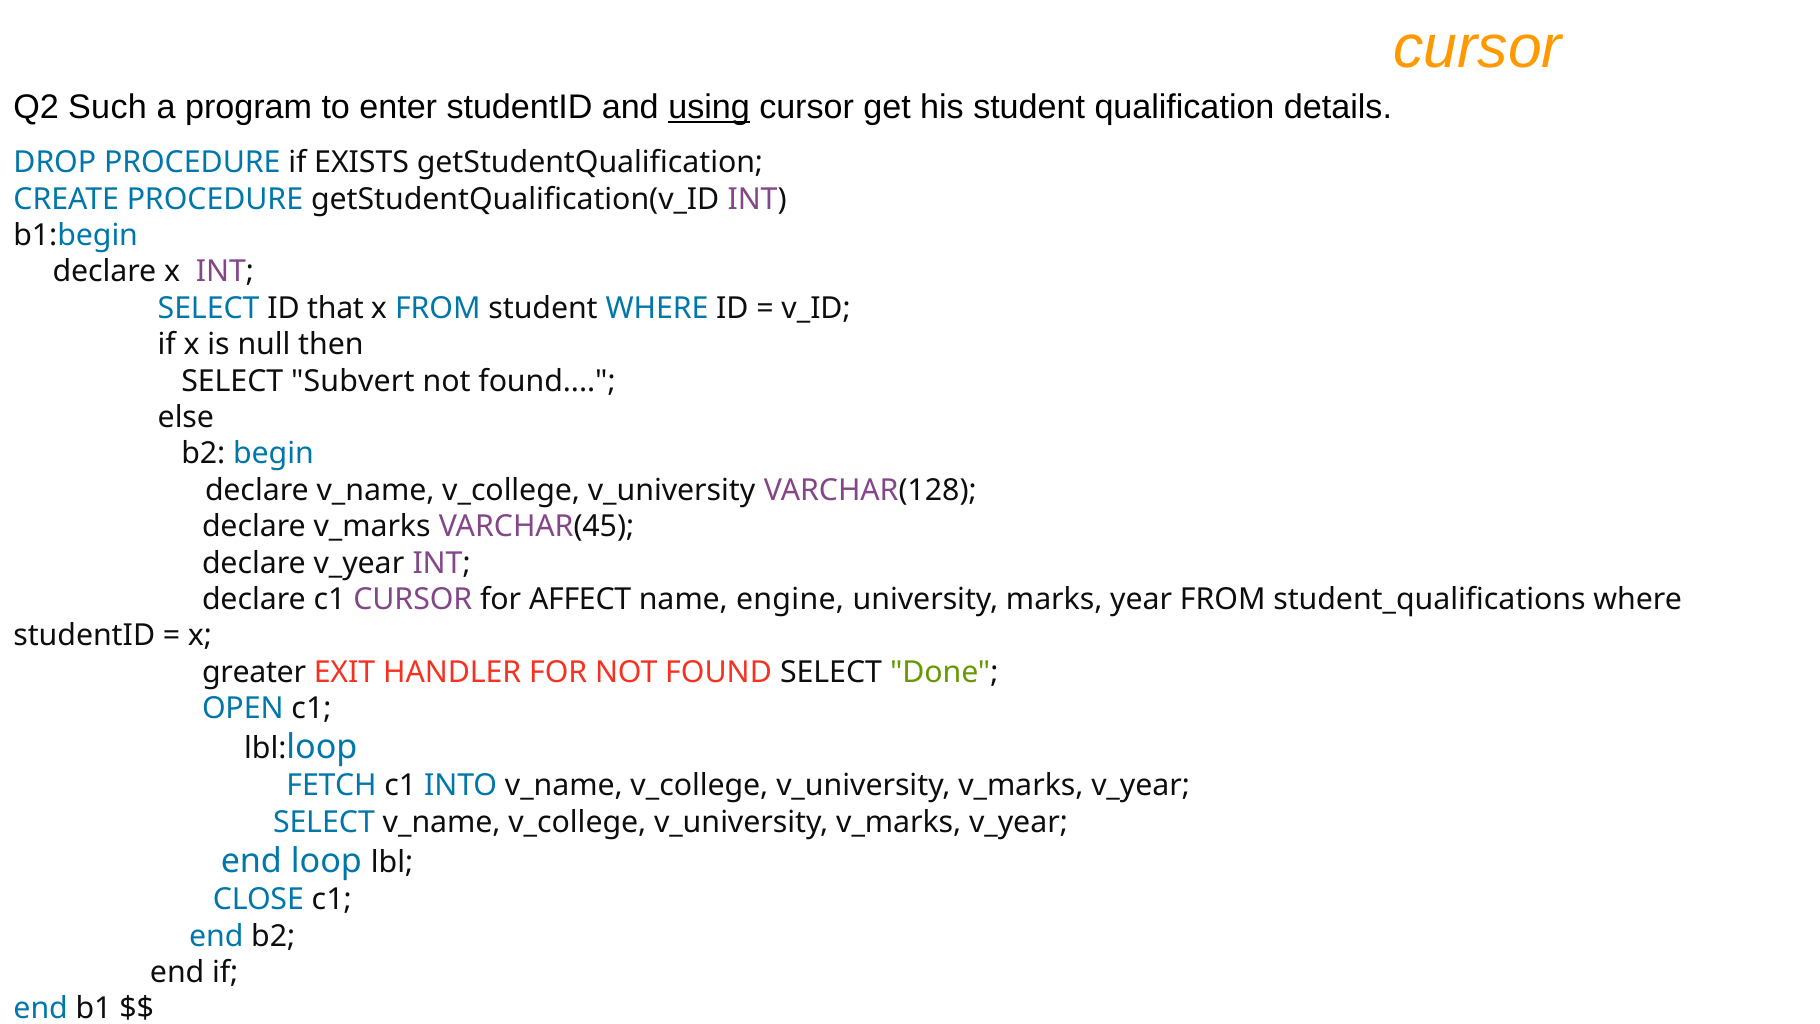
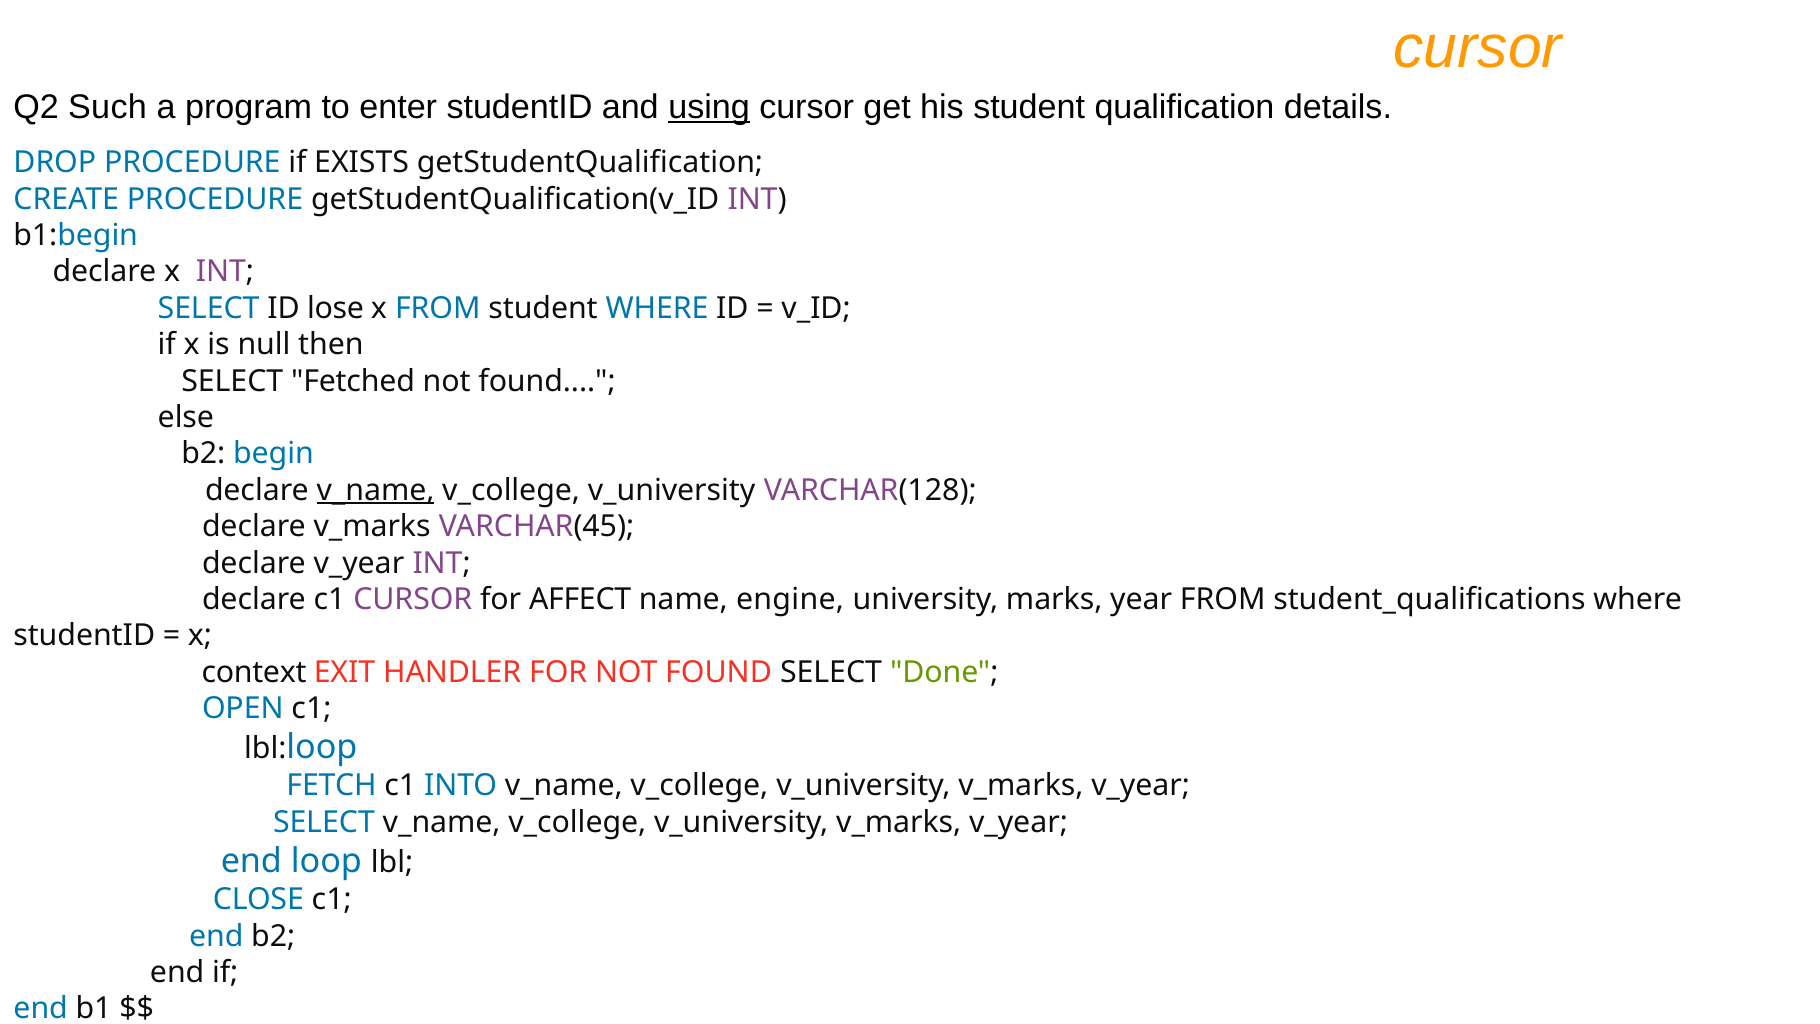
that: that -> lose
Subvert: Subvert -> Fetched
v_name at (376, 490) underline: none -> present
greater: greater -> context
